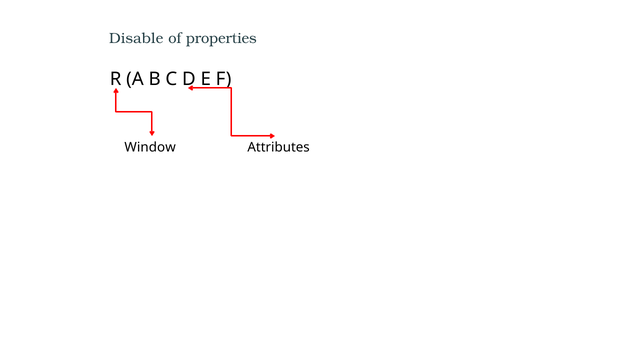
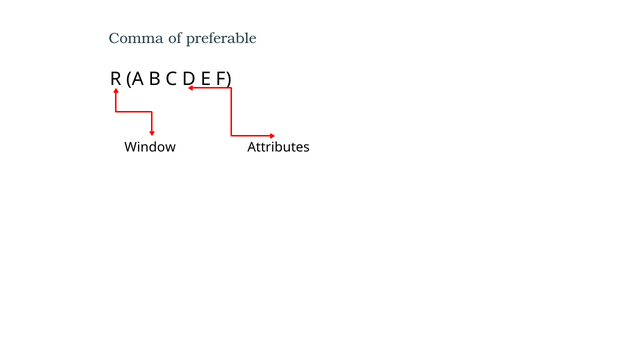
Disable: Disable -> Comma
properties: properties -> preferable
